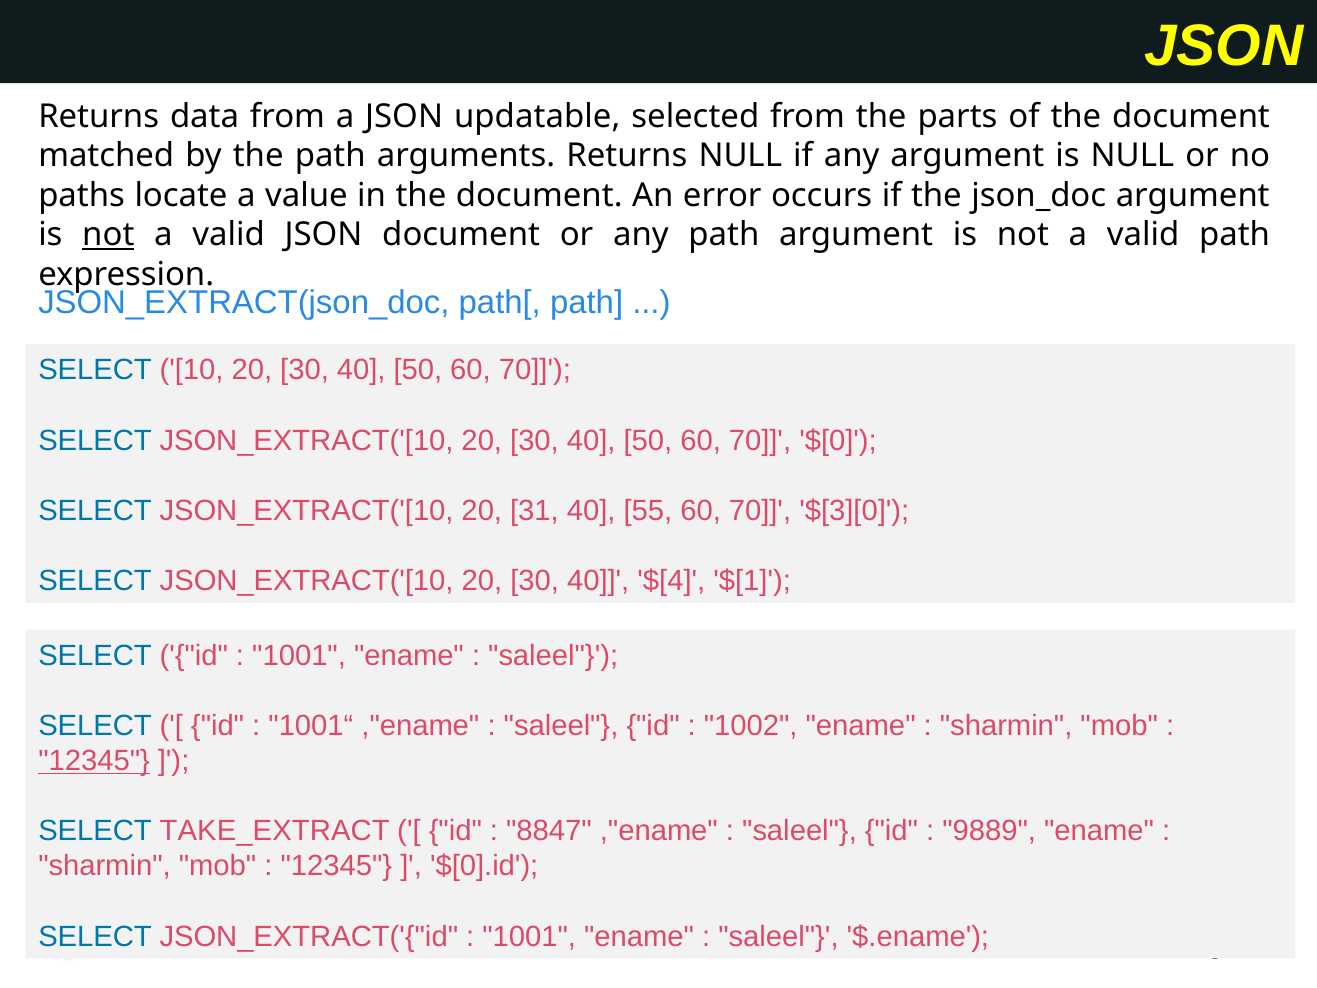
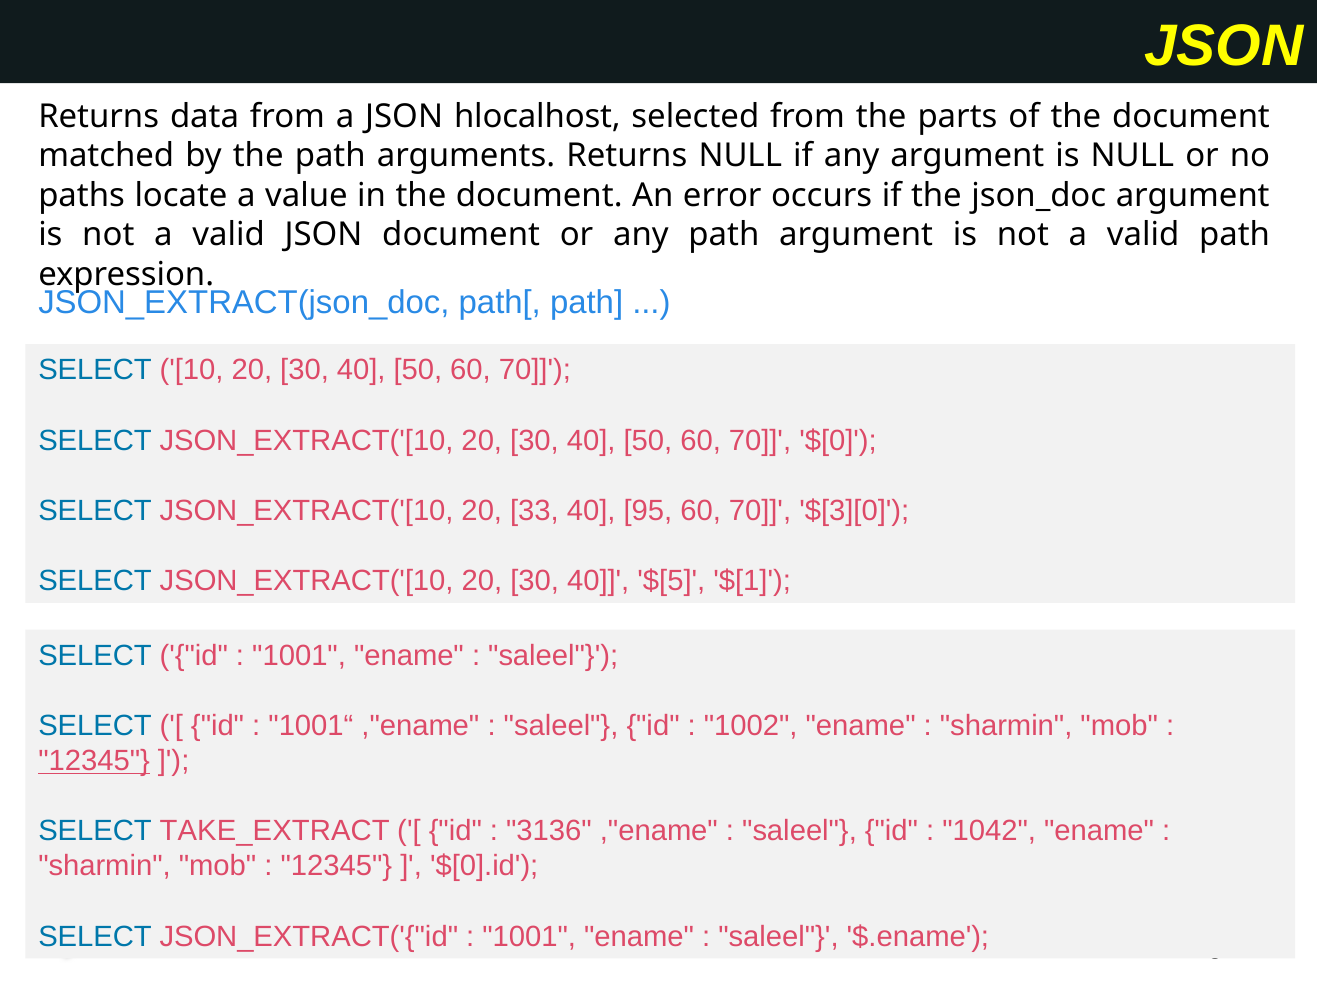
updatable: updatable -> hlocalhost
not at (108, 235) underline: present -> none
31: 31 -> 33
55: 55 -> 95
$[4: $[4 -> $[5
8847: 8847 -> 3136
9889: 9889 -> 1042
